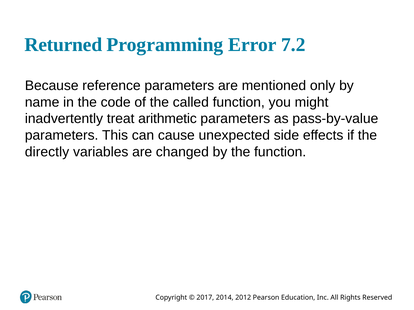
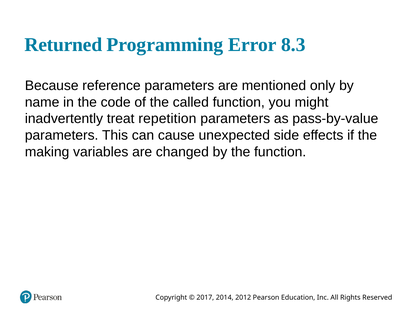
7.2: 7.2 -> 8.3
arithmetic: arithmetic -> repetition
directly: directly -> making
